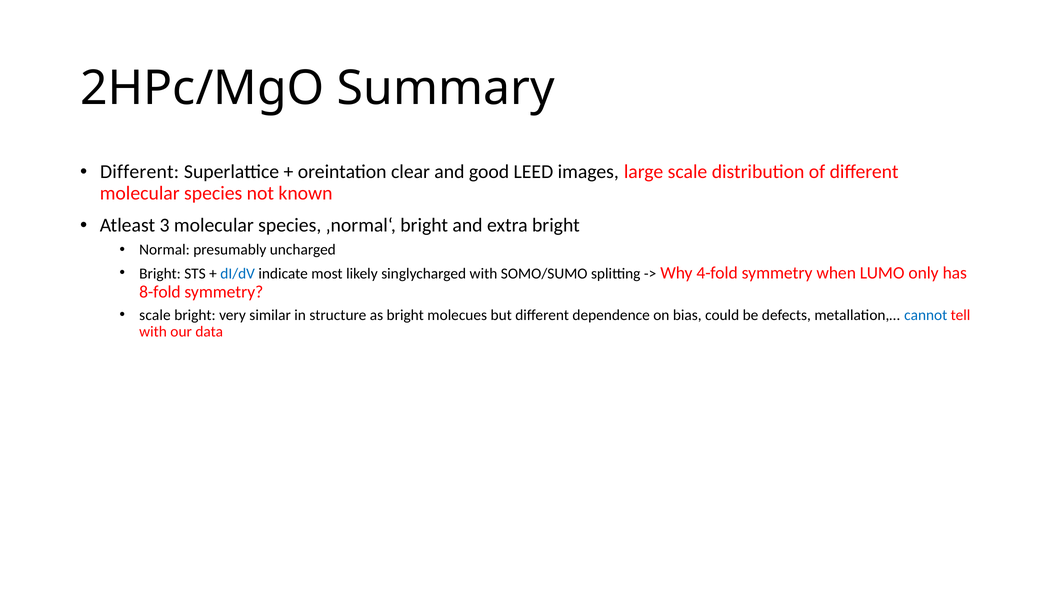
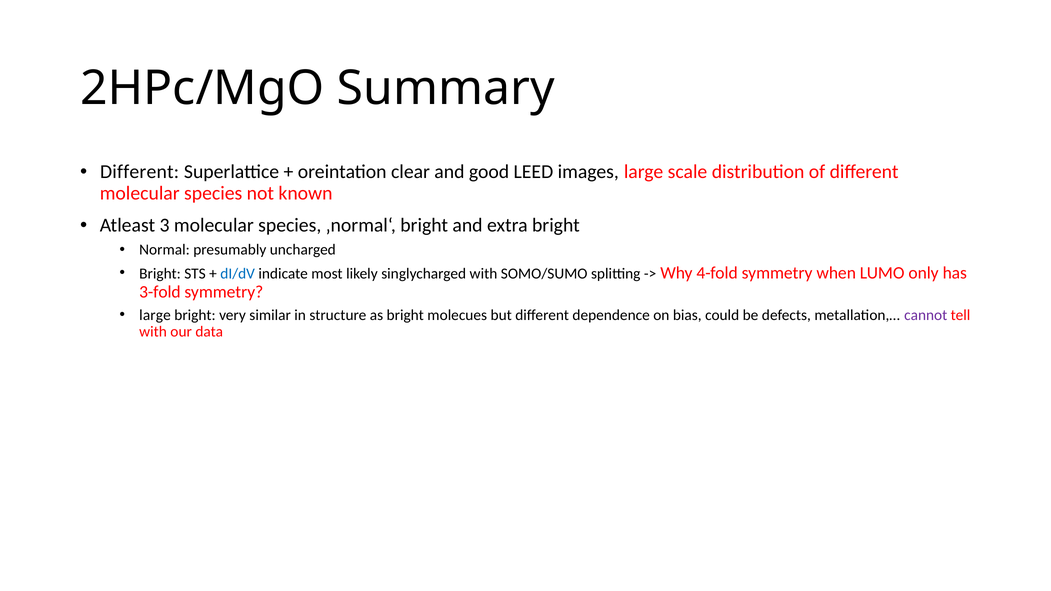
8-fold: 8-fold -> 3-fold
scale at (155, 315): scale -> large
cannot colour: blue -> purple
